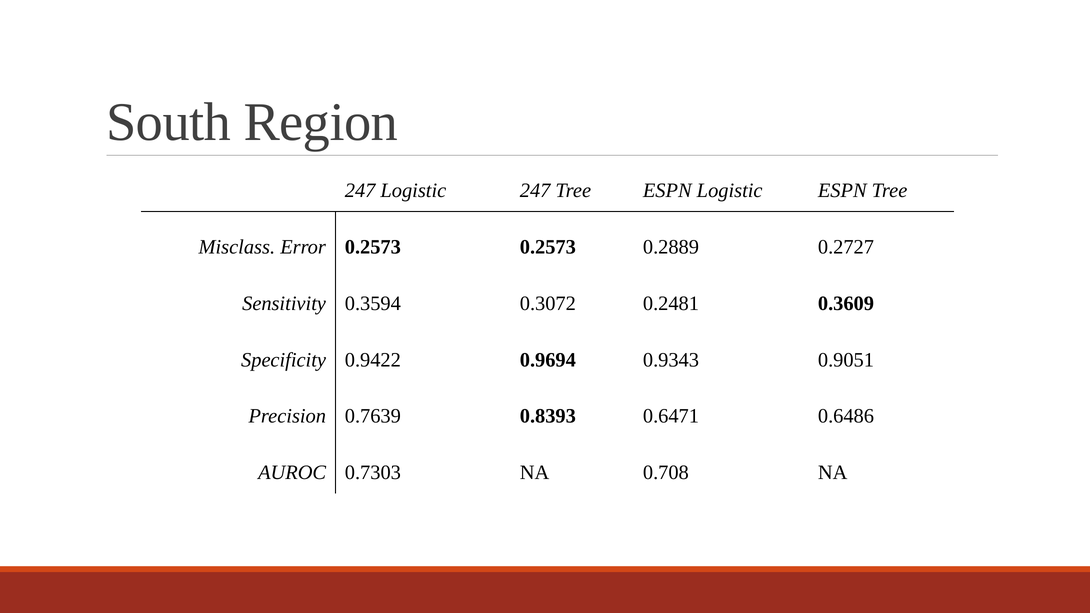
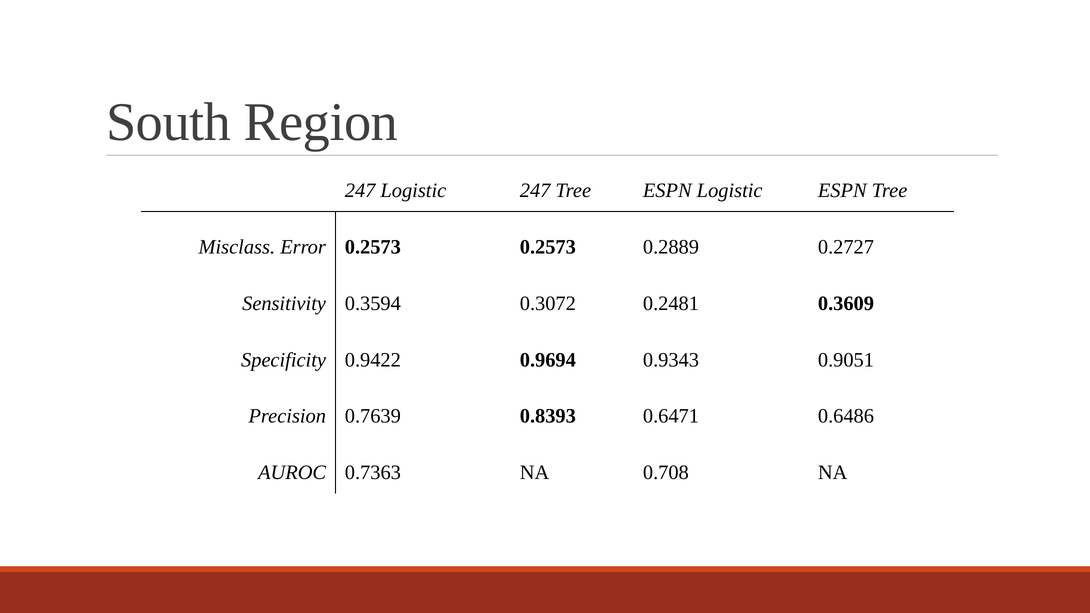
0.7303: 0.7303 -> 0.7363
